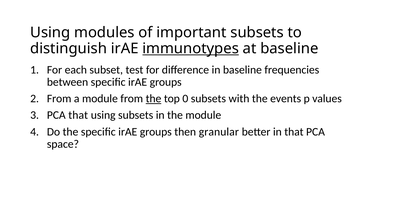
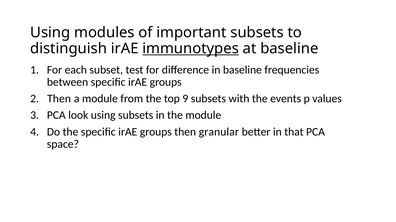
From at (59, 99): From -> Then
the at (154, 99) underline: present -> none
0: 0 -> 9
PCA that: that -> look
